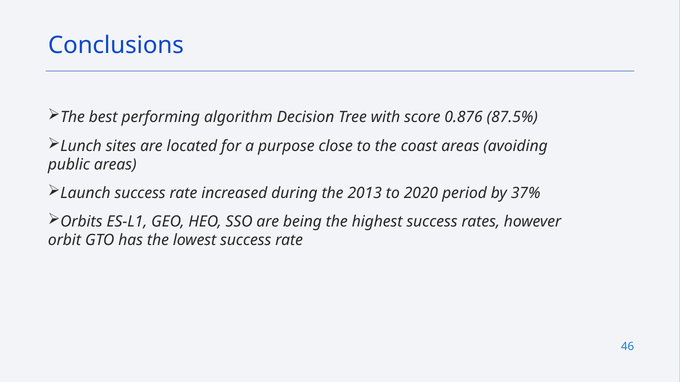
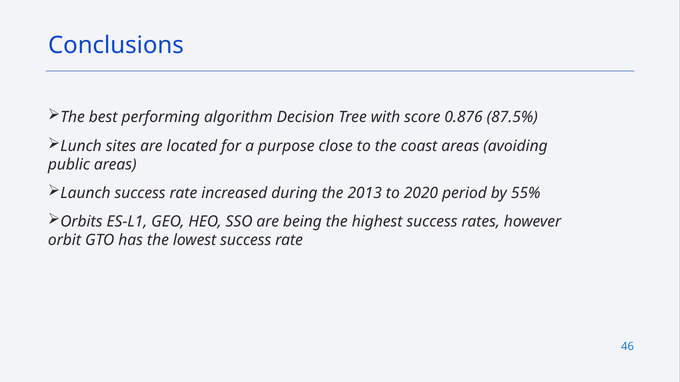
37%: 37% -> 55%
